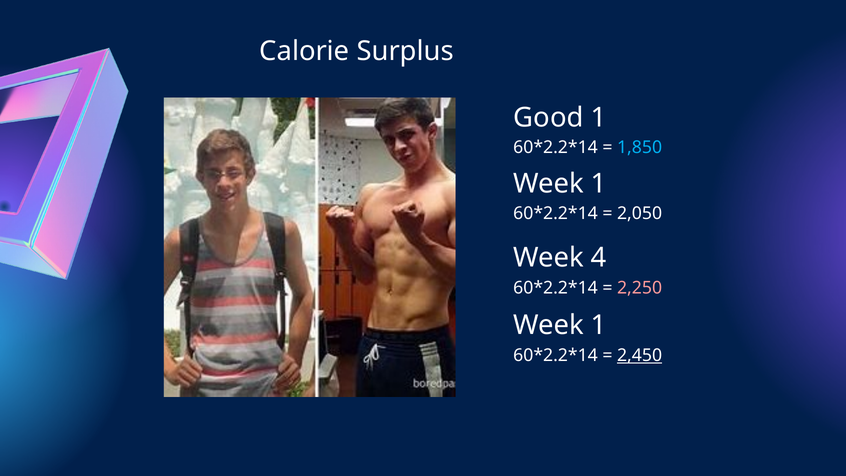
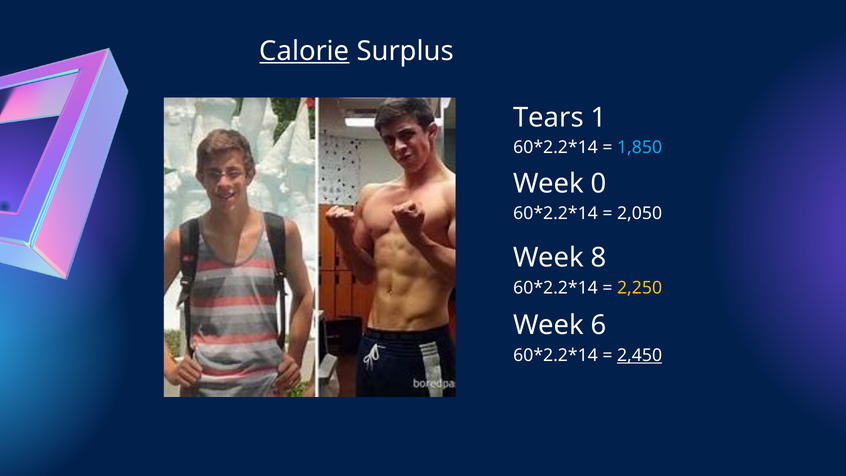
Calorie underline: none -> present
Good: Good -> Tears
1 at (599, 184): 1 -> 0
4: 4 -> 8
2,250 colour: pink -> yellow
1 at (599, 325): 1 -> 6
